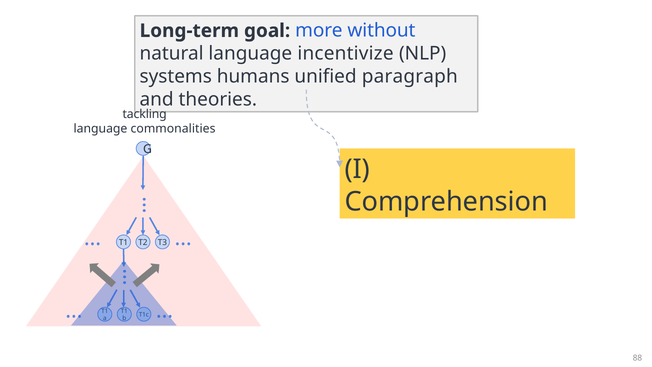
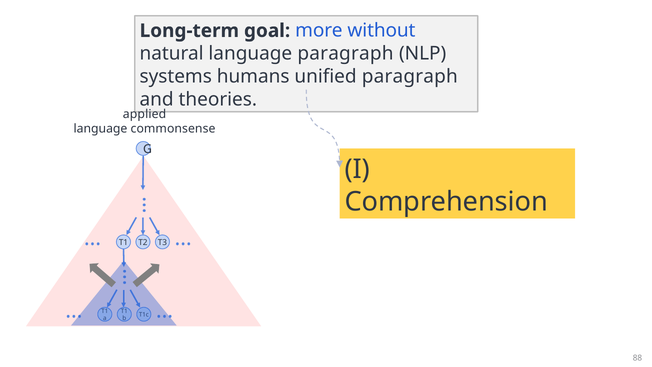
language incentivize: incentivize -> paragraph
tackling: tackling -> applied
commonalities: commonalities -> commonsense
